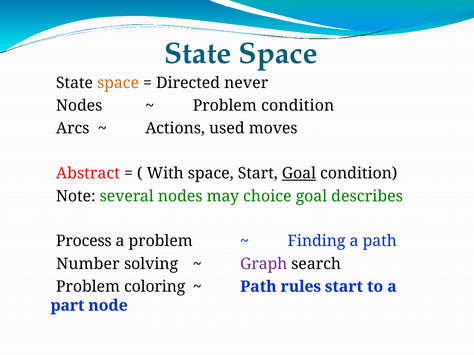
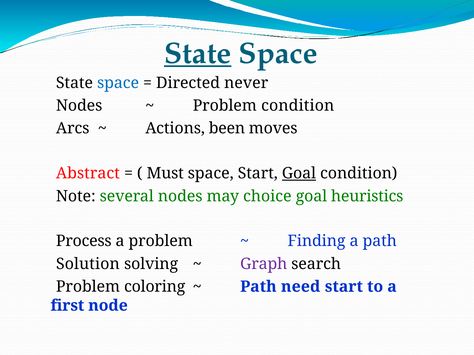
State at (198, 53) underline: none -> present
space at (118, 83) colour: orange -> blue
used: used -> been
With: With -> Must
describes: describes -> heuristics
Number: Number -> Solution
rules: rules -> need
part: part -> first
